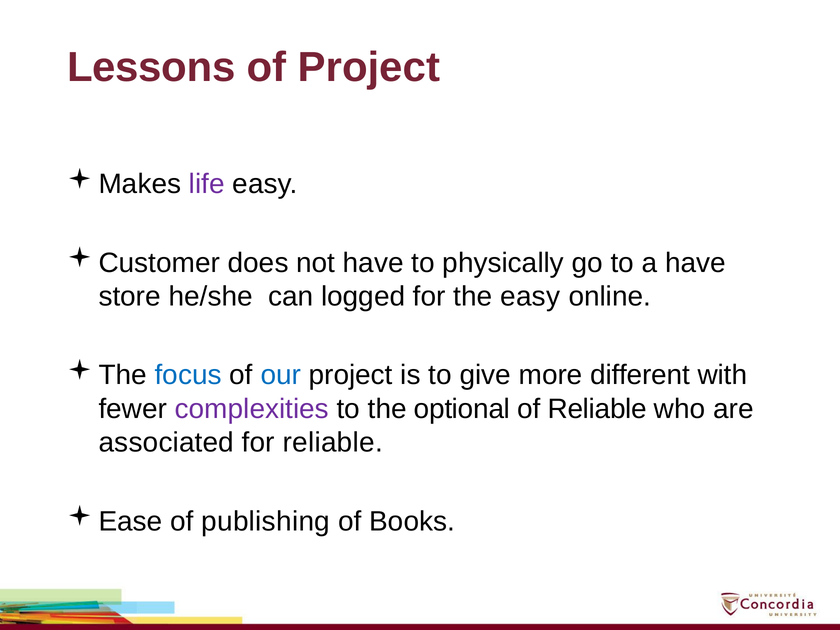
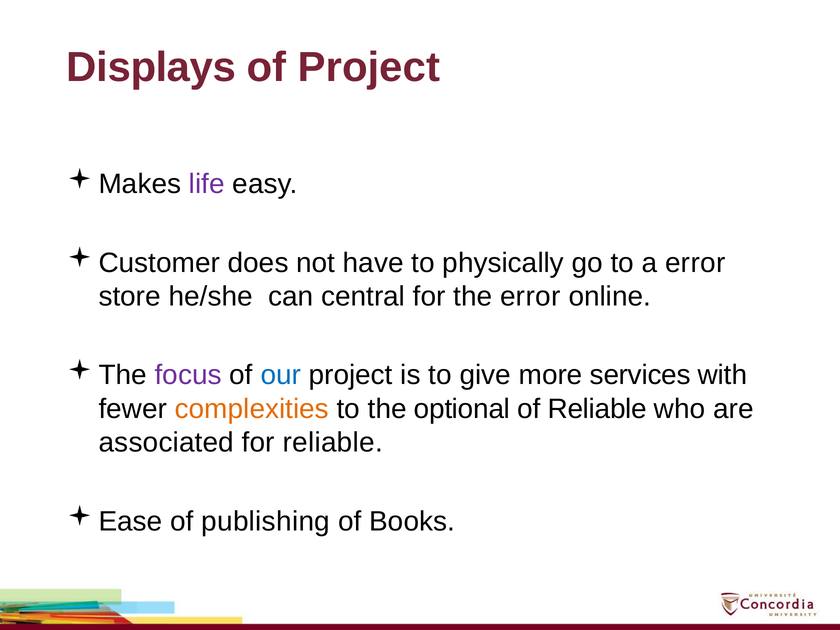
Lessons: Lessons -> Displays
a have: have -> error
logged: logged -> central
the easy: easy -> error
focus colour: blue -> purple
different: different -> services
complexities colour: purple -> orange
